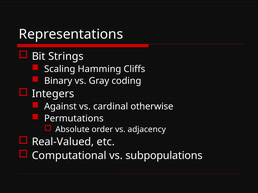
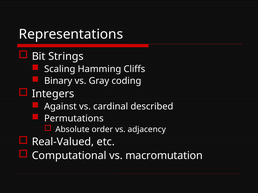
otherwise: otherwise -> described
subpopulations: subpopulations -> macromutation
